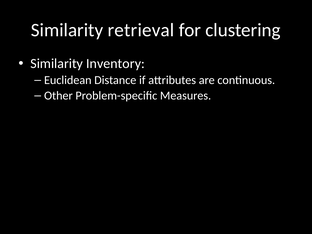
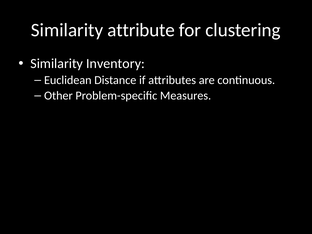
retrieval: retrieval -> attribute
